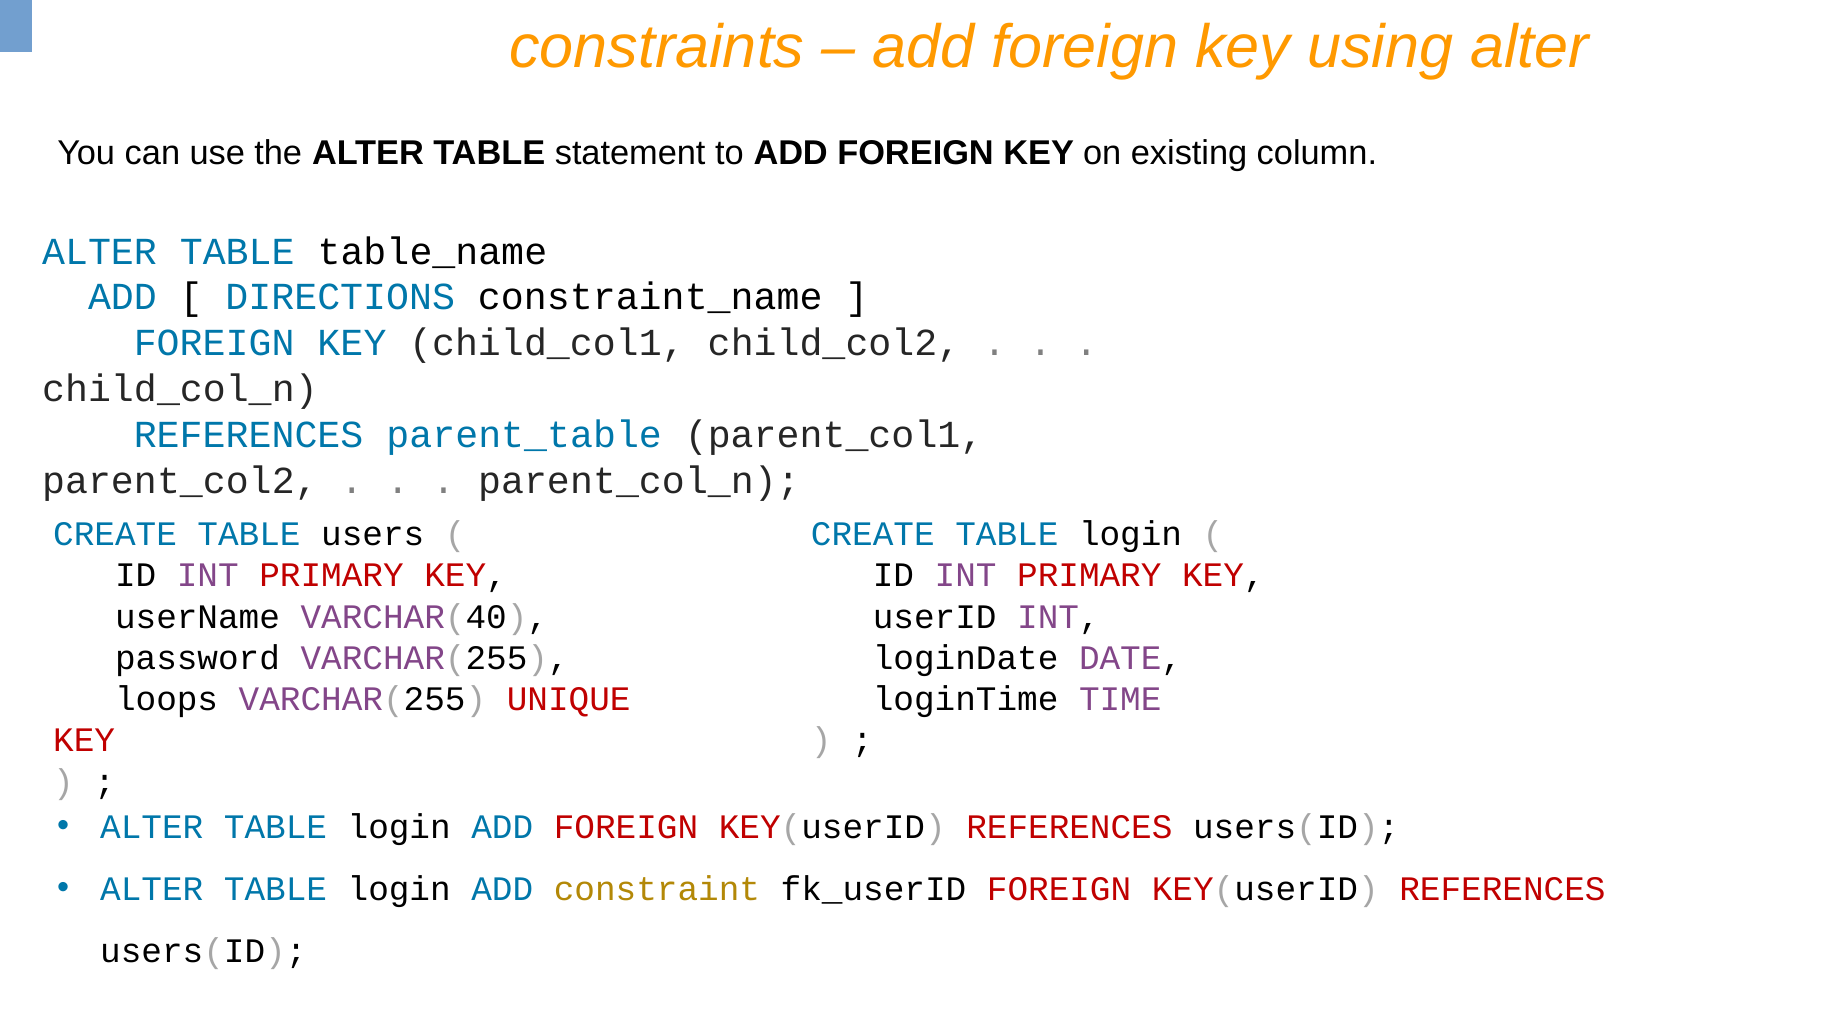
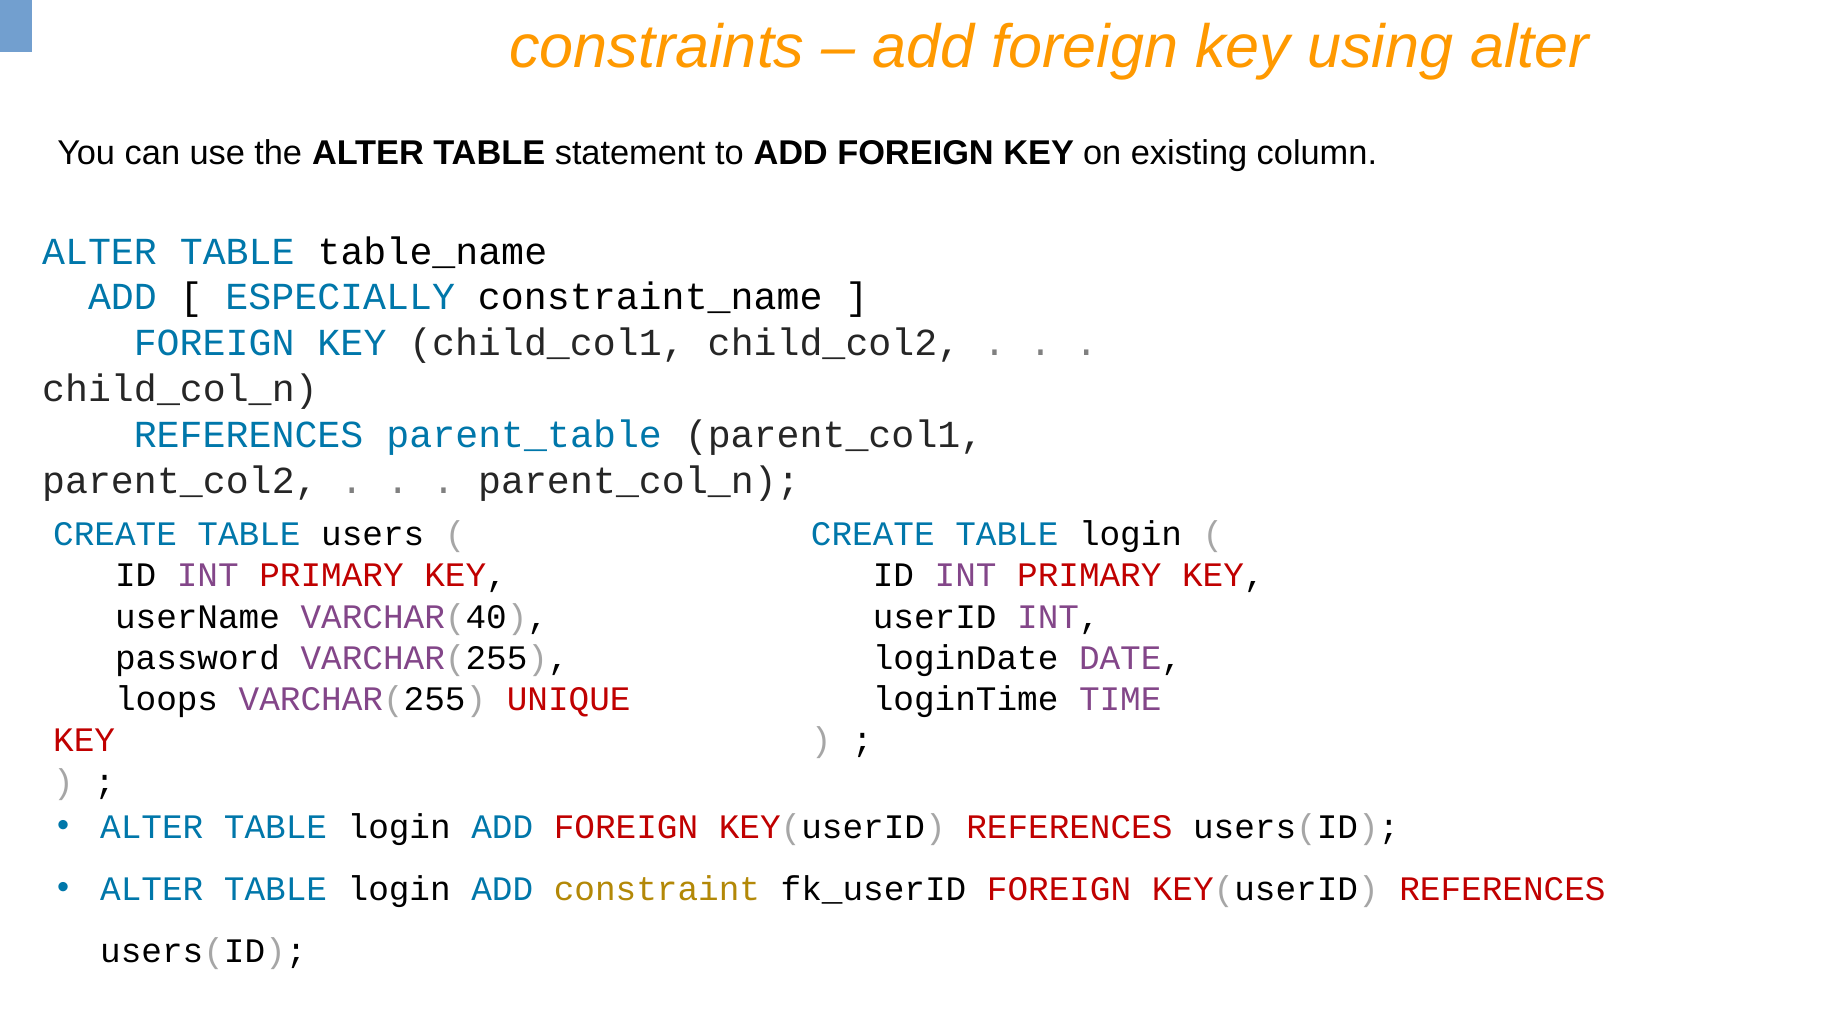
DIRECTIONS: DIRECTIONS -> ESPECIALLY
